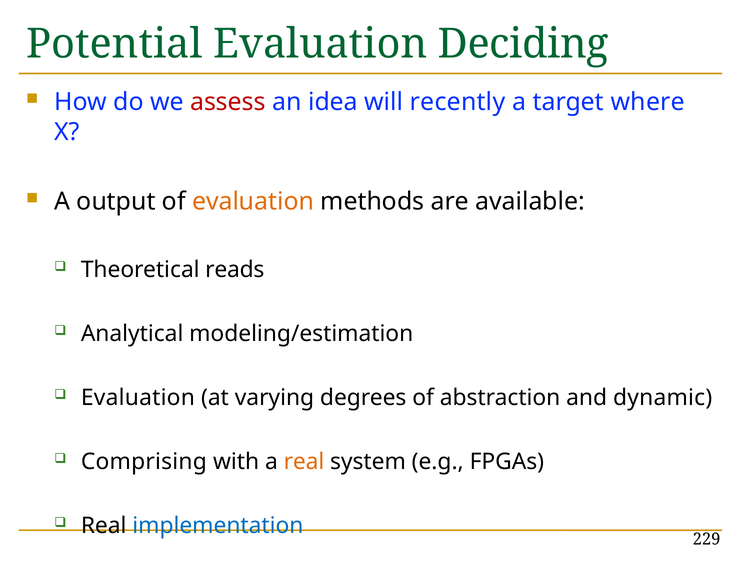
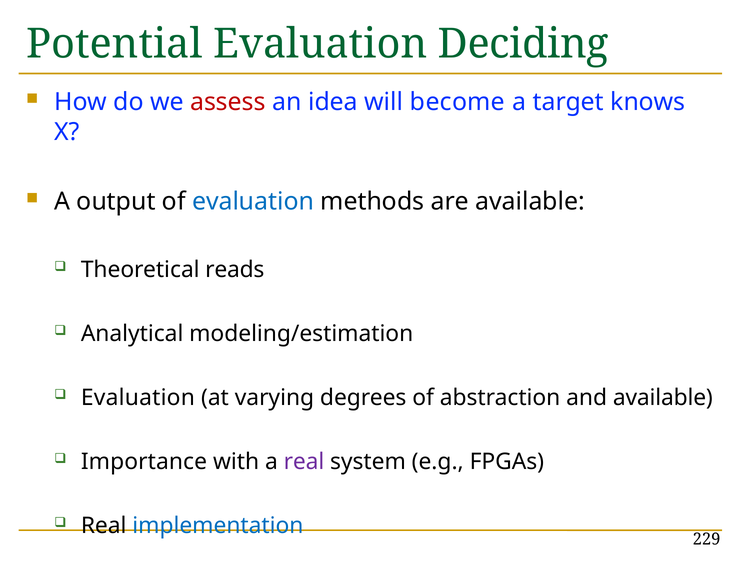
recently: recently -> become
where: where -> knows
evaluation at (253, 201) colour: orange -> blue
and dynamic: dynamic -> available
Comprising: Comprising -> Importance
real at (304, 461) colour: orange -> purple
